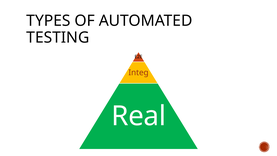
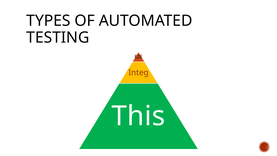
Real: Real -> This
